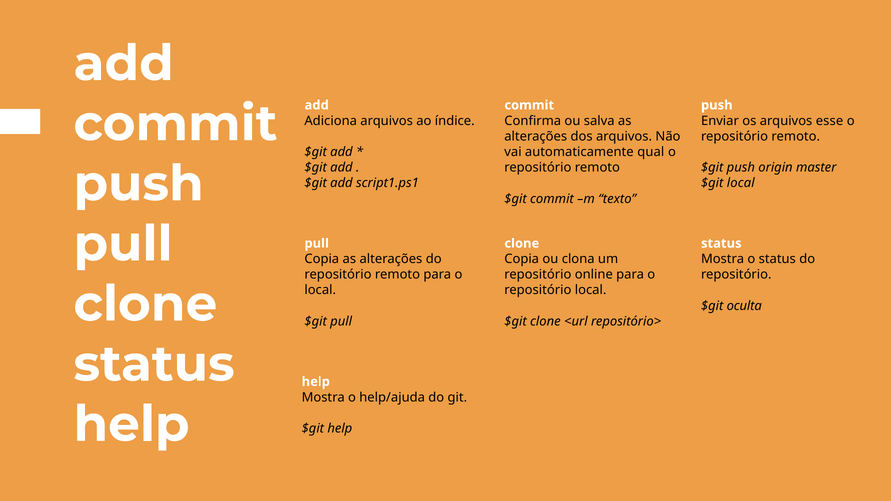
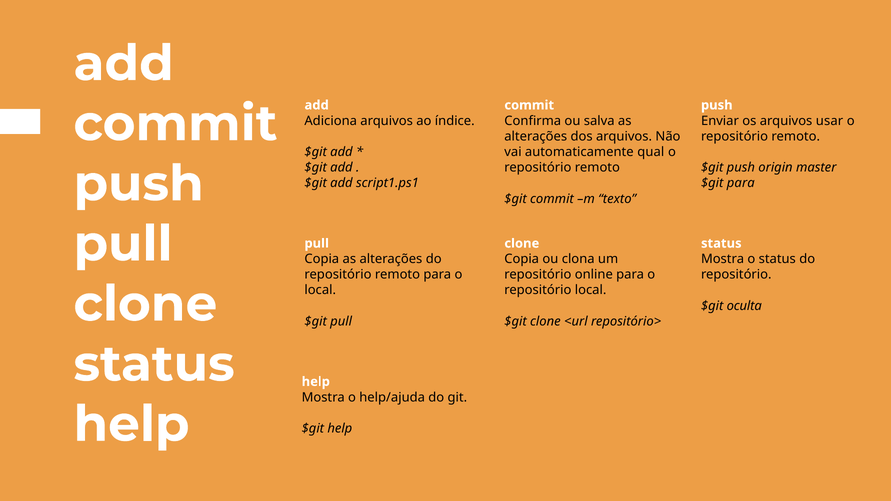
esse: esse -> usar
$git local: local -> para
